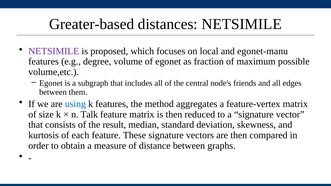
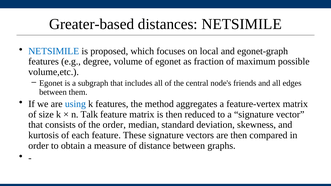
NETSIMILE at (54, 51) colour: purple -> blue
egonet-manu: egonet-manu -> egonet-graph
the result: result -> order
